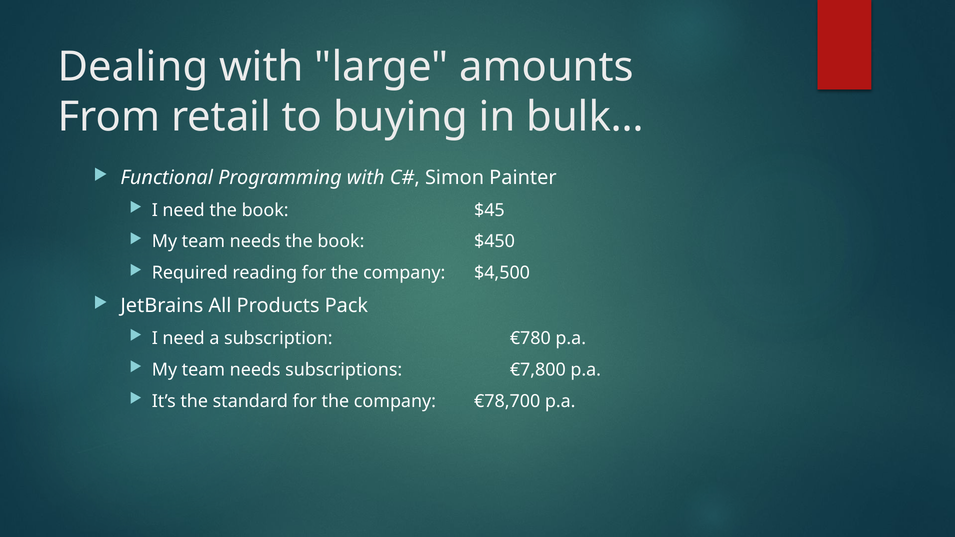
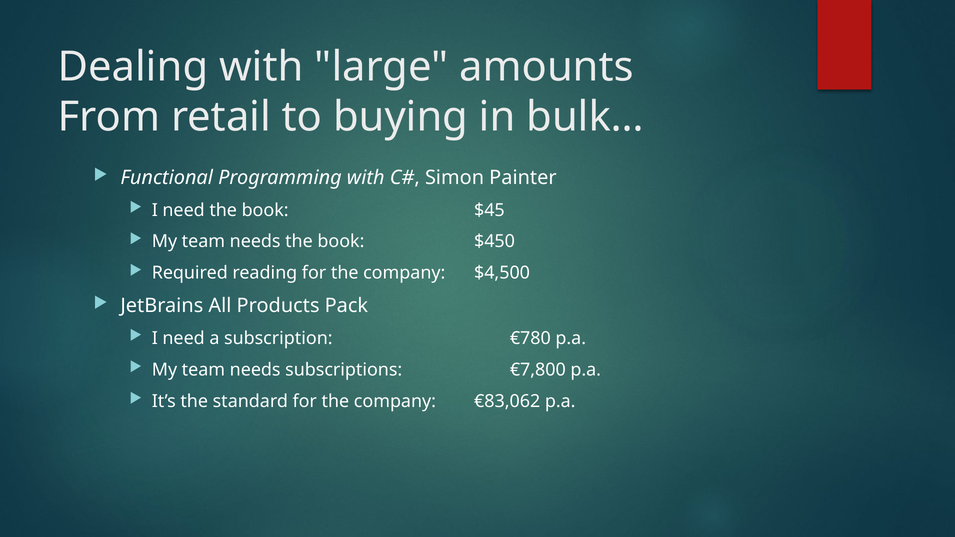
€78,700: €78,700 -> €83,062
